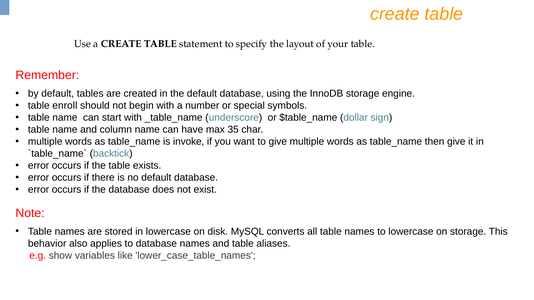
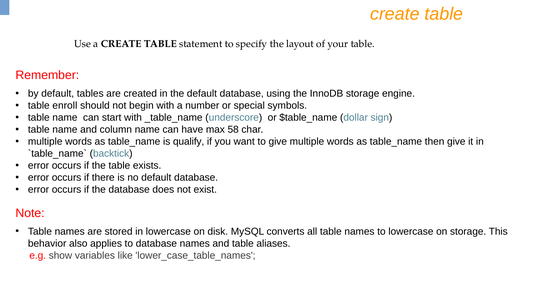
35: 35 -> 58
invoke: invoke -> qualify
